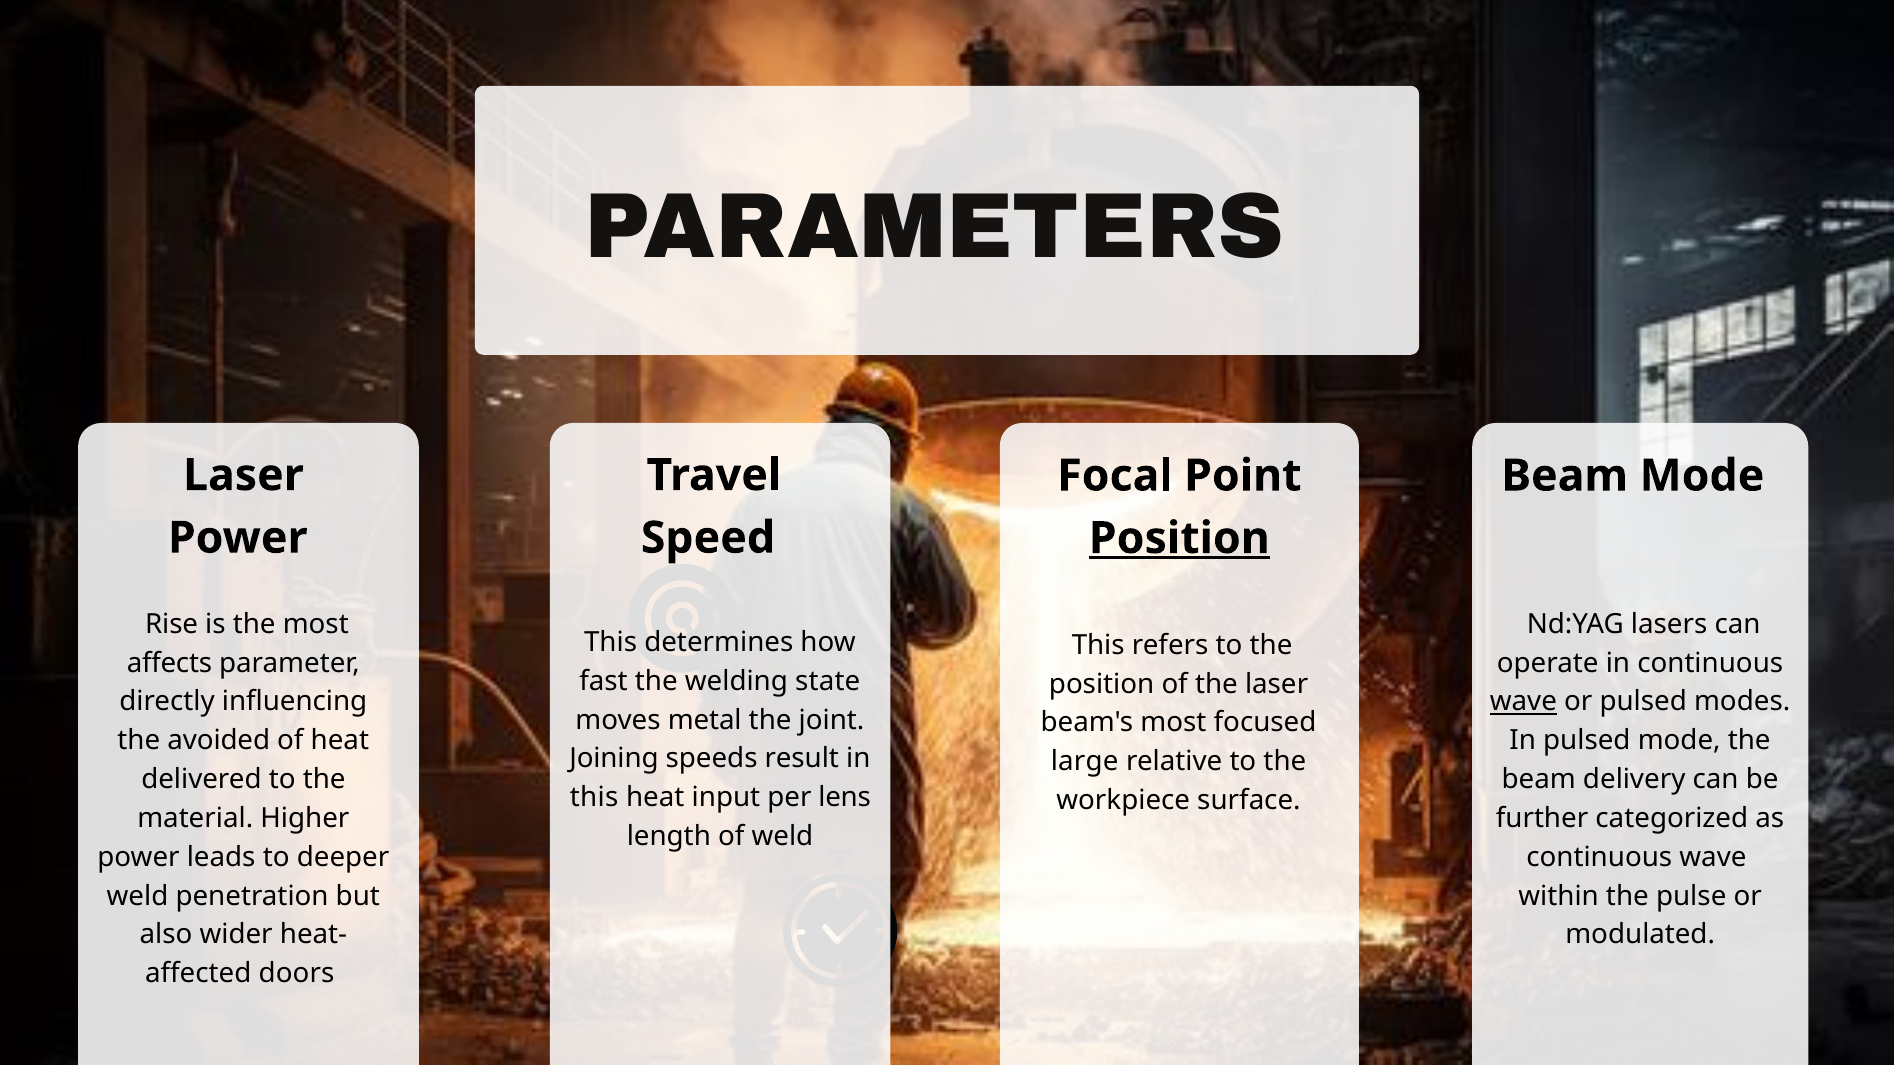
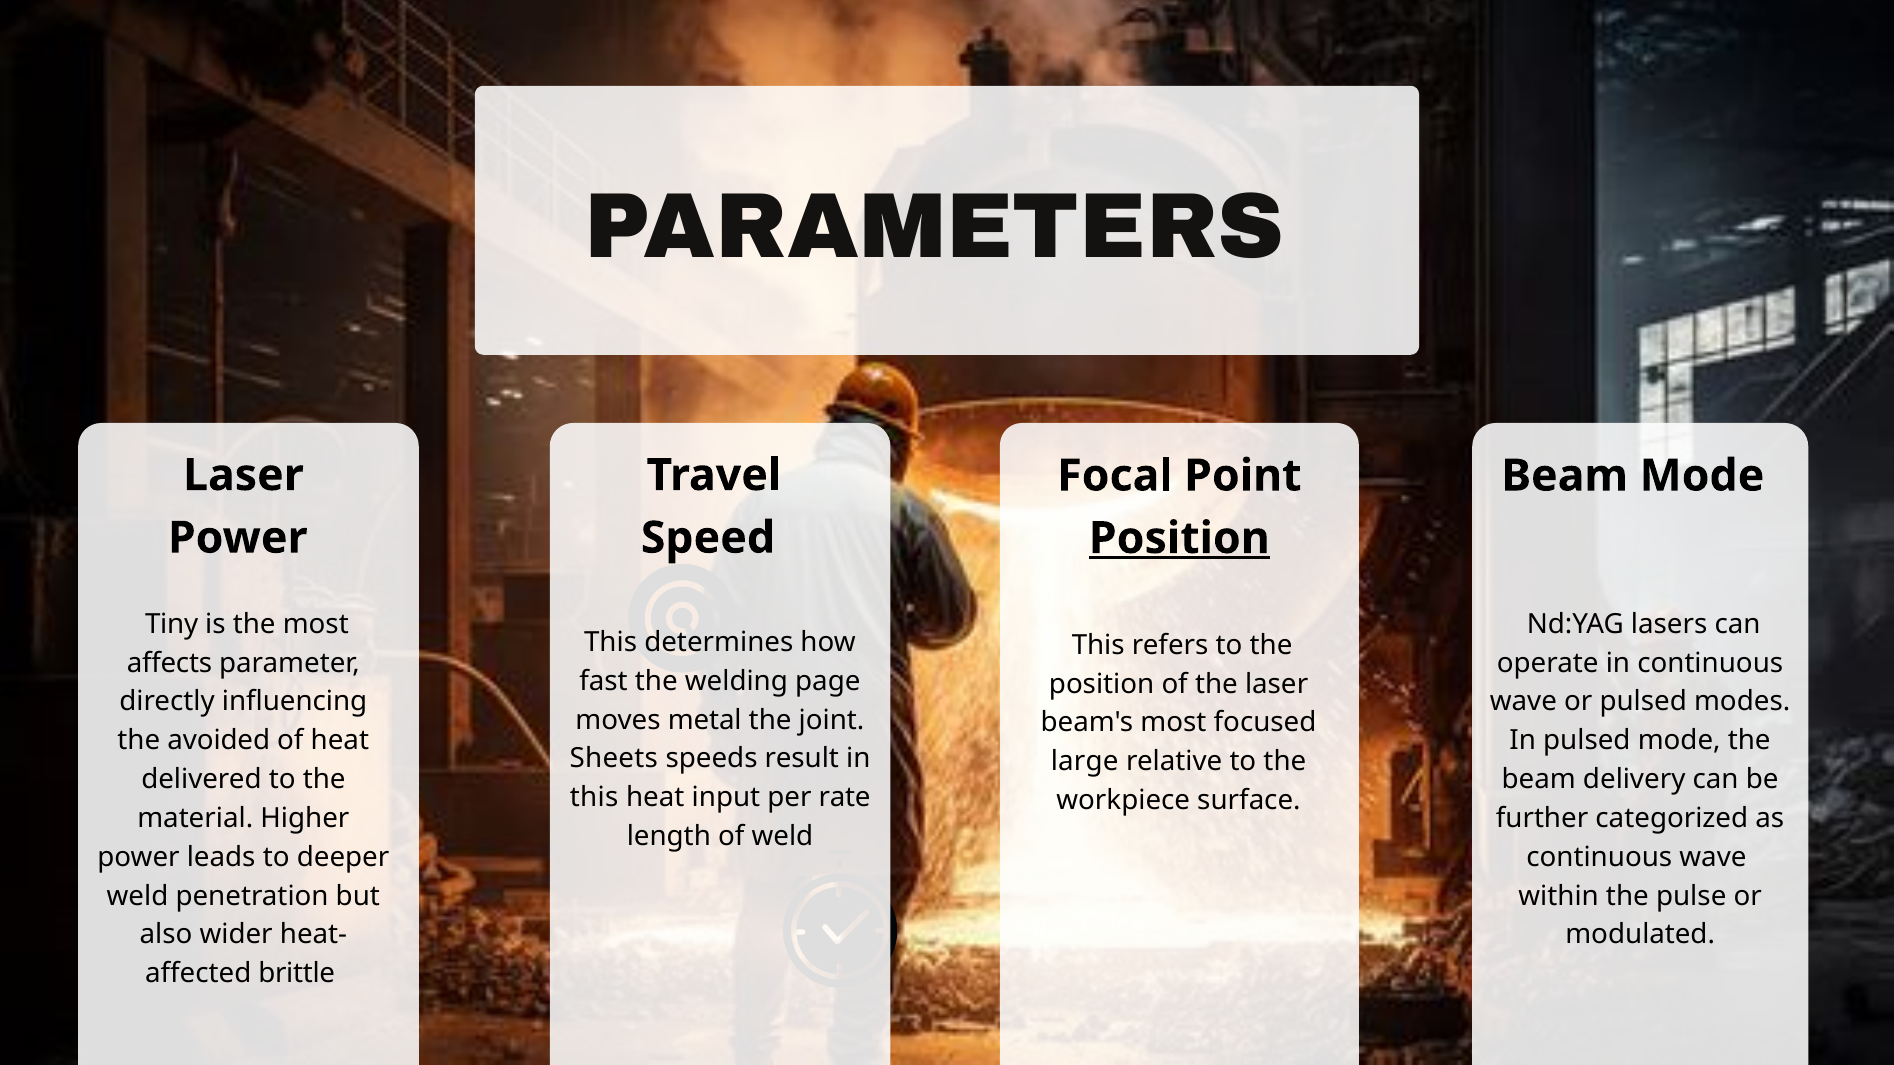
Rise: Rise -> Tiny
state: state -> page
wave at (1523, 702) underline: present -> none
Joining: Joining -> Sheets
lens: lens -> rate
doors: doors -> brittle
